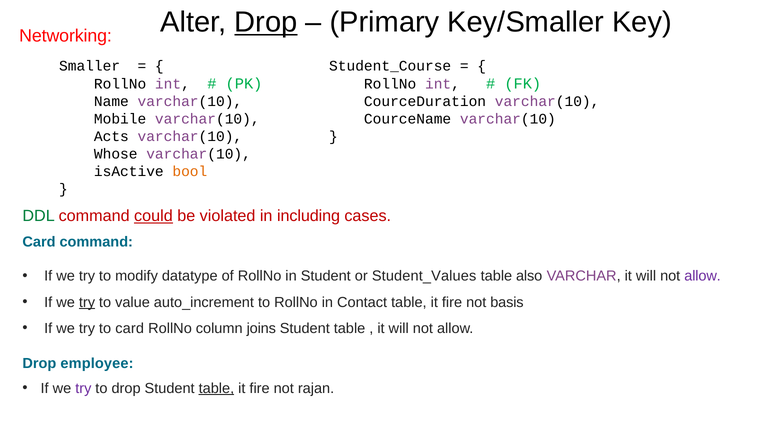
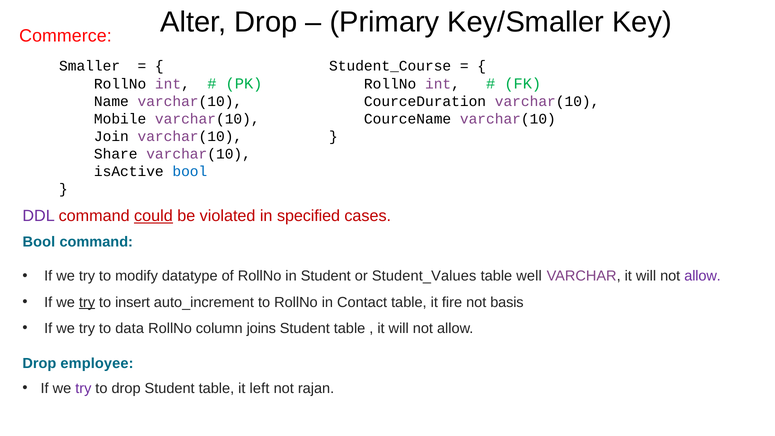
Networking: Networking -> Commerce
Drop at (266, 22) underline: present -> none
Acts: Acts -> Join
Whose: Whose -> Share
bool at (190, 171) colour: orange -> blue
DDL colour: green -> purple
including: including -> specified
Card at (39, 242): Card -> Bool
also: also -> well
value: value -> insert
to card: card -> data
table at (216, 388) underline: present -> none
fire at (260, 388): fire -> left
